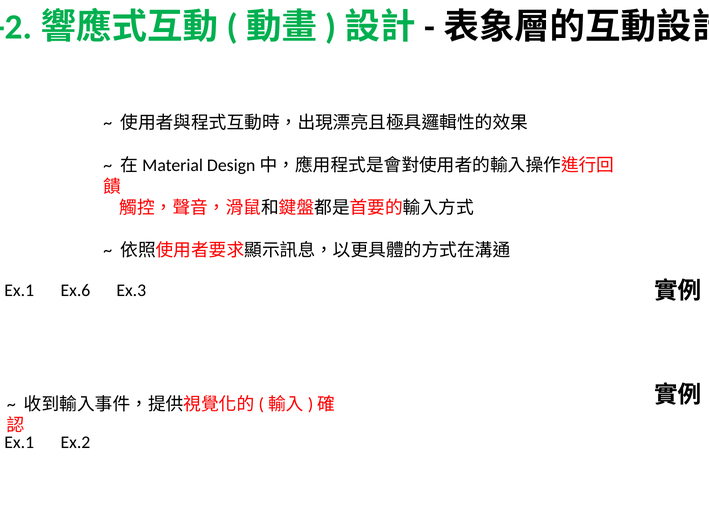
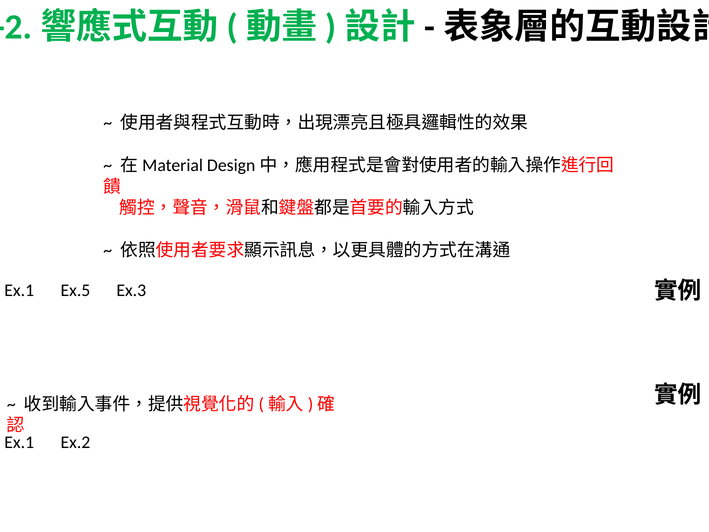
Ex.6: Ex.6 -> Ex.5
